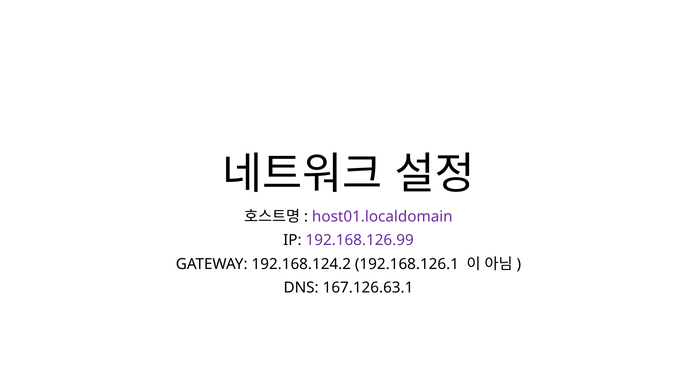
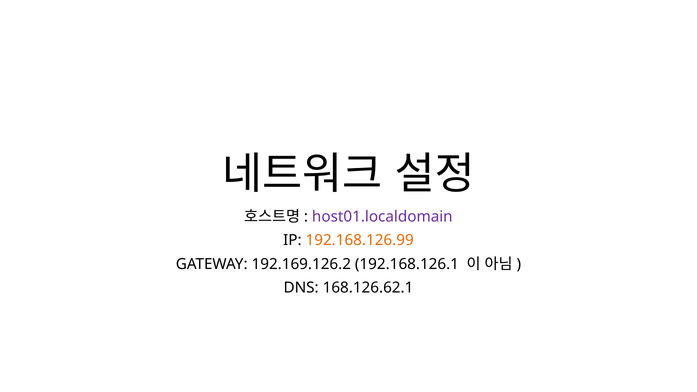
192.168.126.99 colour: purple -> orange
192.168.124.2: 192.168.124.2 -> 192.169.126.2
167.126.63.1: 167.126.63.1 -> 168.126.62.1
